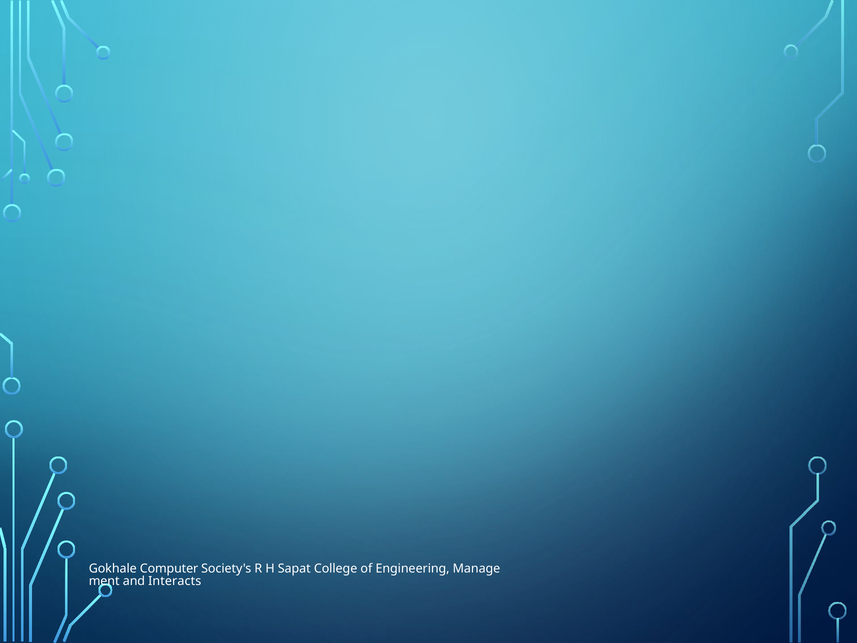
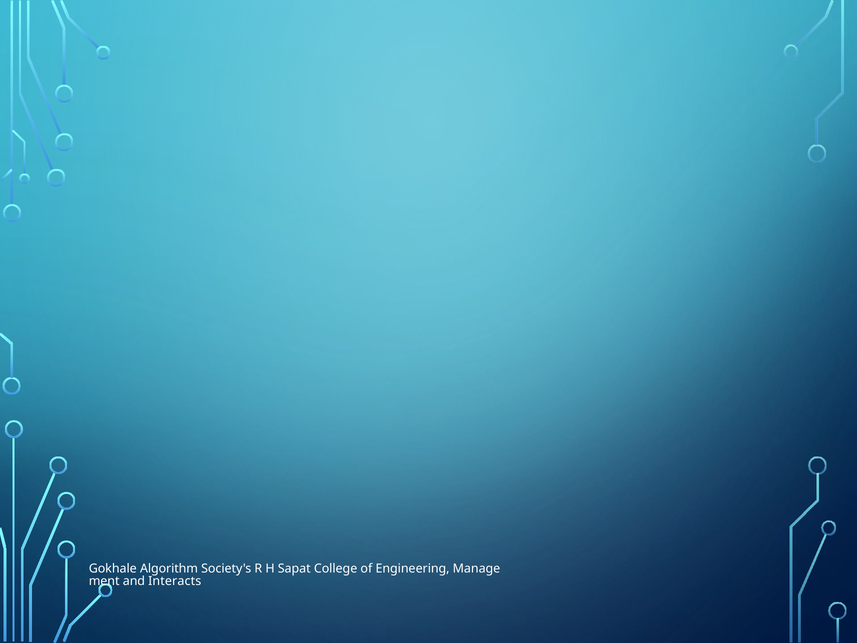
Computer: Computer -> Algorithm
